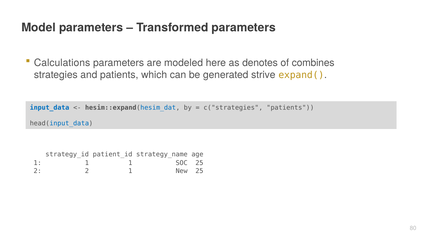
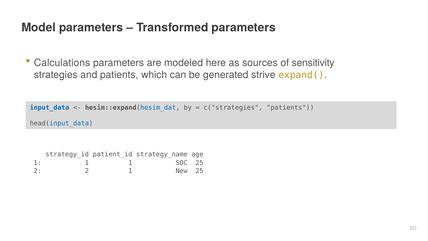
denotes: denotes -> sources
combines: combines -> sensitivity
